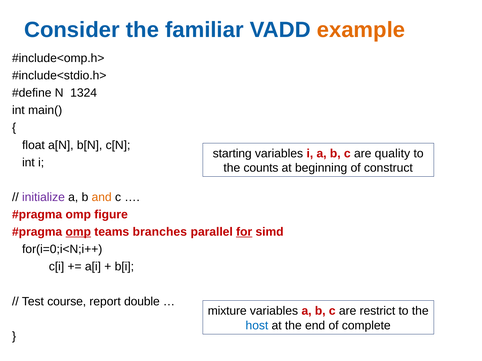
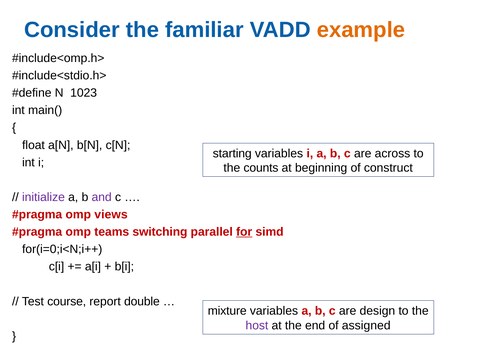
1324: 1324 -> 1023
quality: quality -> across
and colour: orange -> purple
figure: figure -> views
omp at (78, 232) underline: present -> none
branches: branches -> switching
restrict: restrict -> design
host colour: blue -> purple
complete: complete -> assigned
